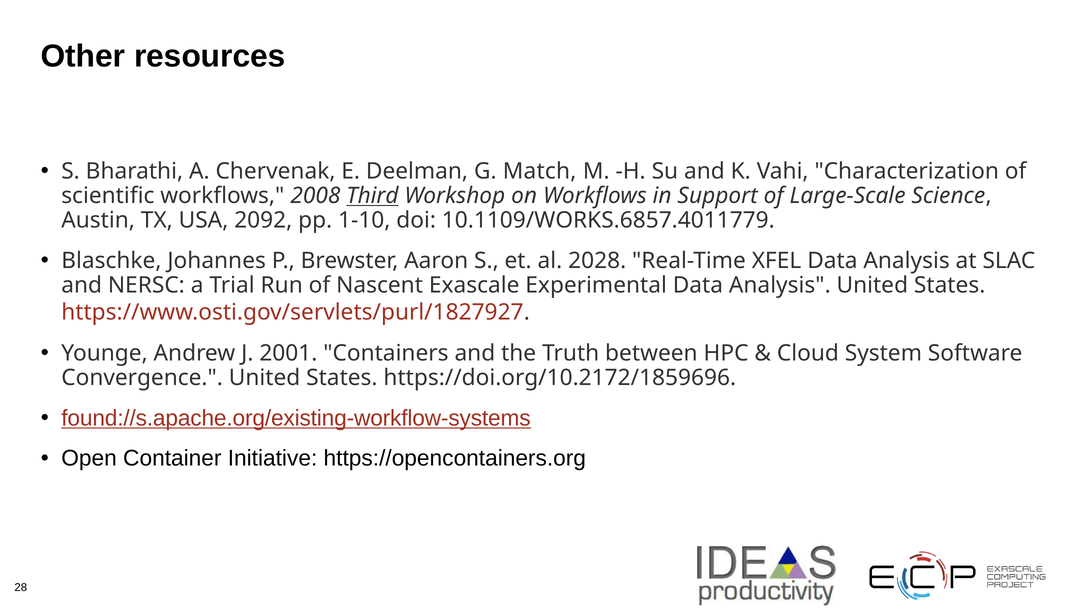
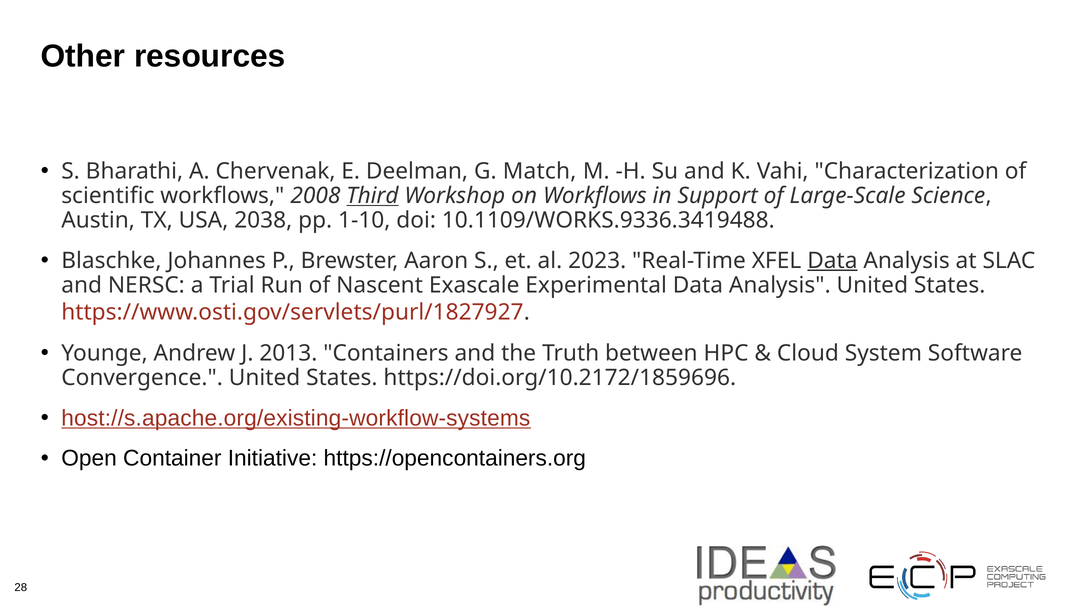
2092: 2092 -> 2038
10.1109/WORKS.6857.4011779: 10.1109/WORKS.6857.4011779 -> 10.1109/WORKS.9336.3419488
2028: 2028 -> 2023
Data at (832, 261) underline: none -> present
2001: 2001 -> 2013
found://s.apache.org/existing-workflow-systems: found://s.apache.org/existing-workflow-systems -> host://s.apache.org/existing-workflow-systems
